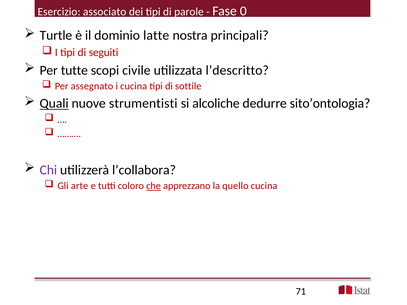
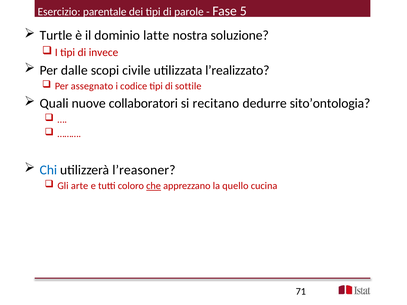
associato: associato -> parentale
0: 0 -> 5
principali: principali -> soluzione
seguiti: seguiti -> invece
tutte: tutte -> dalle
l’descritto: l’descritto -> l’realizzato
i cucina: cucina -> codice
Quali underline: present -> none
strumentisti: strumentisti -> collaboratori
alcoliche: alcoliche -> recitano
Chi colour: purple -> blue
l’collabora: l’collabora -> l’reasoner
